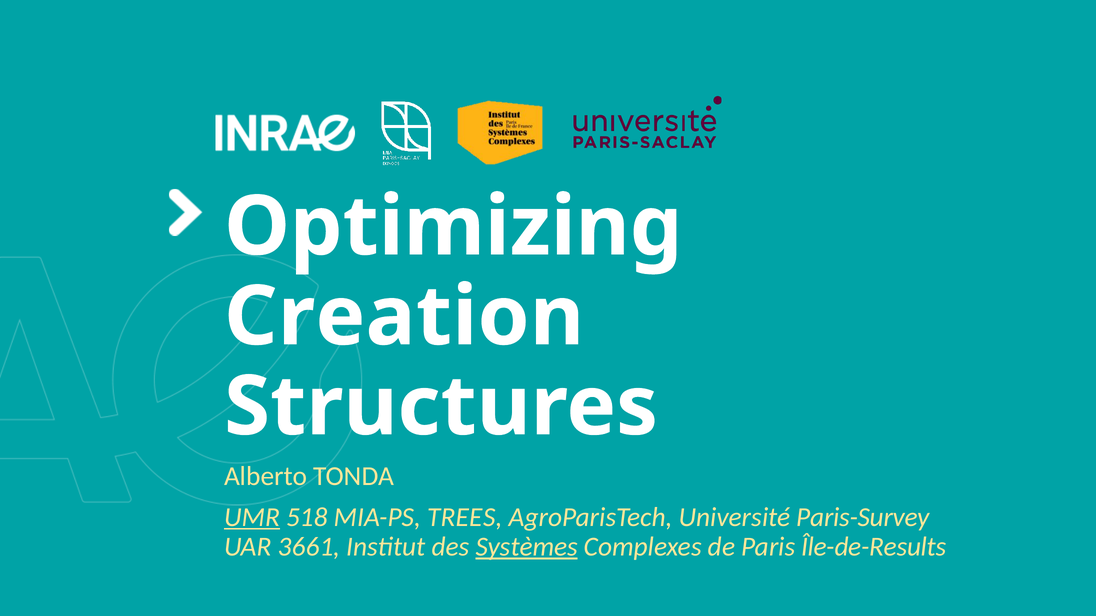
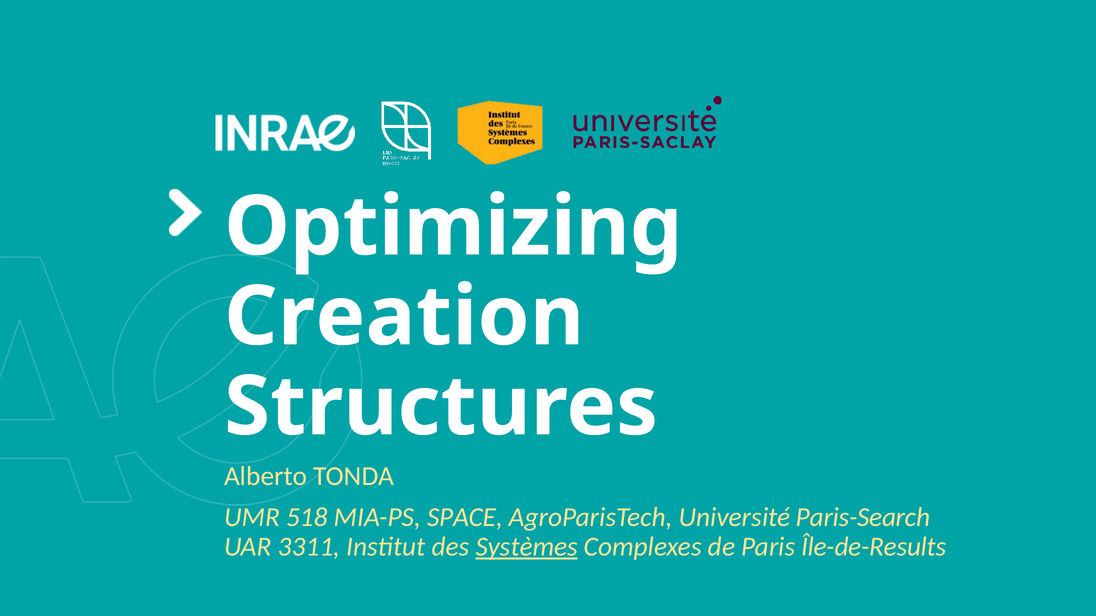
UMR at (252, 518) underline: present -> none
TREES: TREES -> SPACE
Paris-Survey: Paris-Survey -> Paris-Search
3661: 3661 -> 3311
